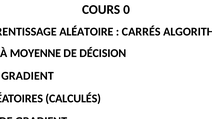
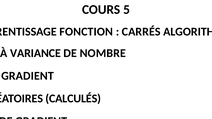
0: 0 -> 5
ALÉATOIRE: ALÉATOIRE -> FONCTION
MOYENNE: MOYENNE -> VARIANCE
DÉCISION: DÉCISION -> NOMBRE
